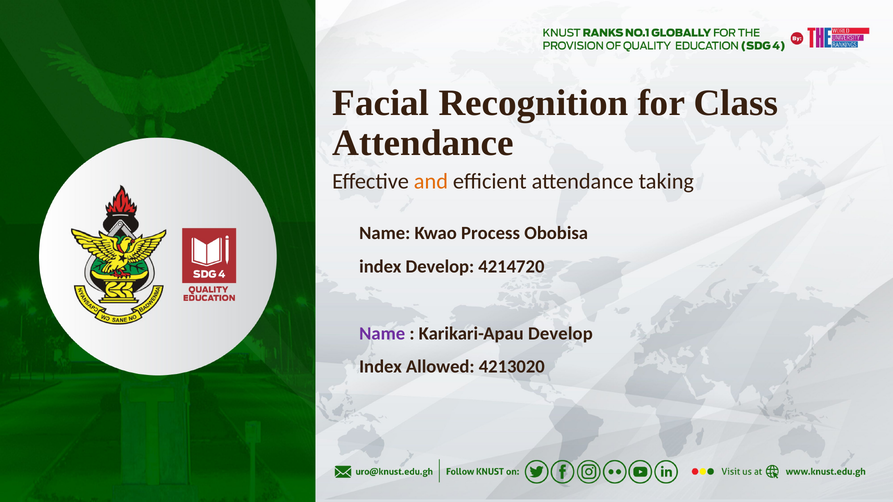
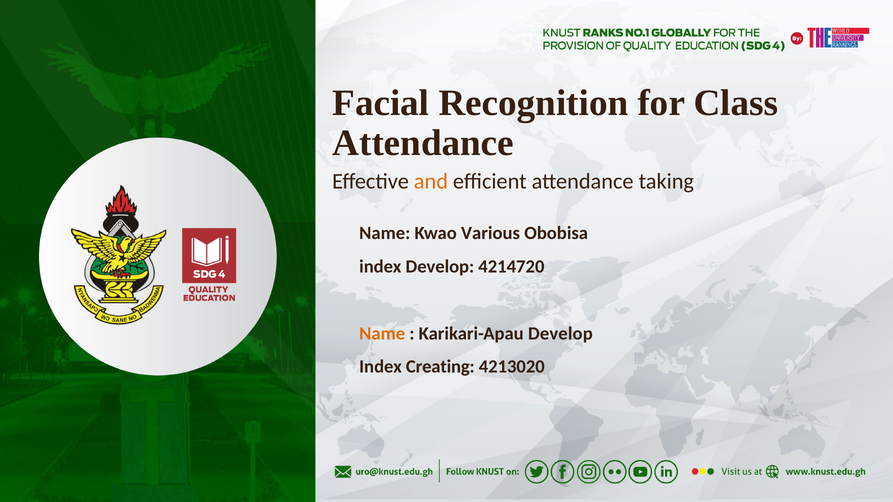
Process: Process -> Various
Name at (382, 334) colour: purple -> orange
Allowed: Allowed -> Creating
